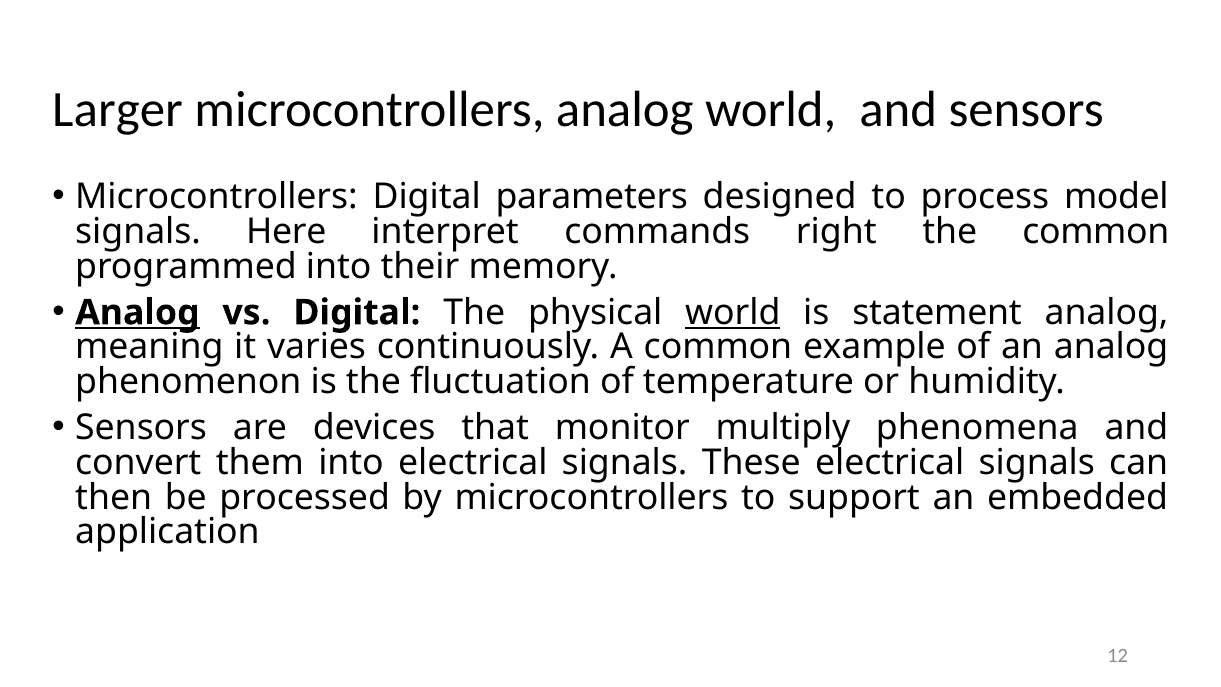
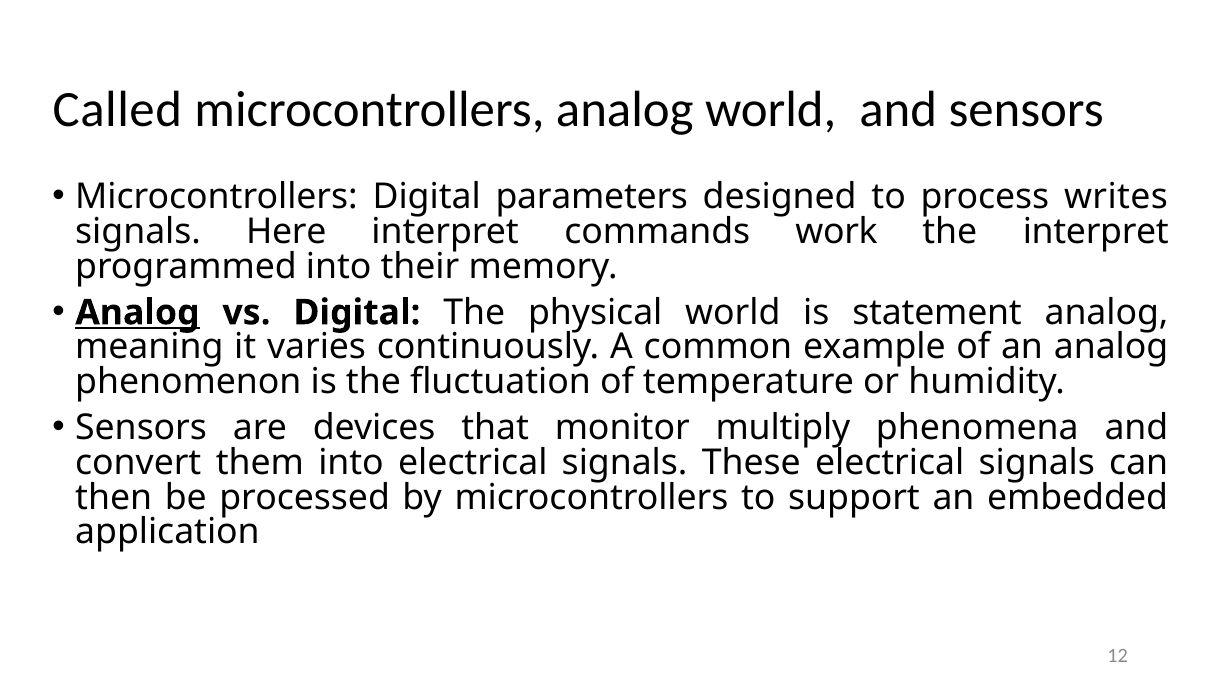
Larger: Larger -> Called
model: model -> writes
right: right -> work
the common: common -> interpret
world at (733, 312) underline: present -> none
